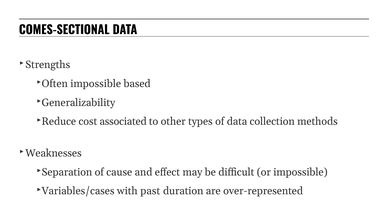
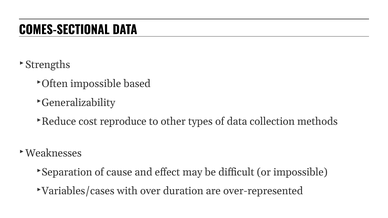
associated: associated -> reproduce
past: past -> over
